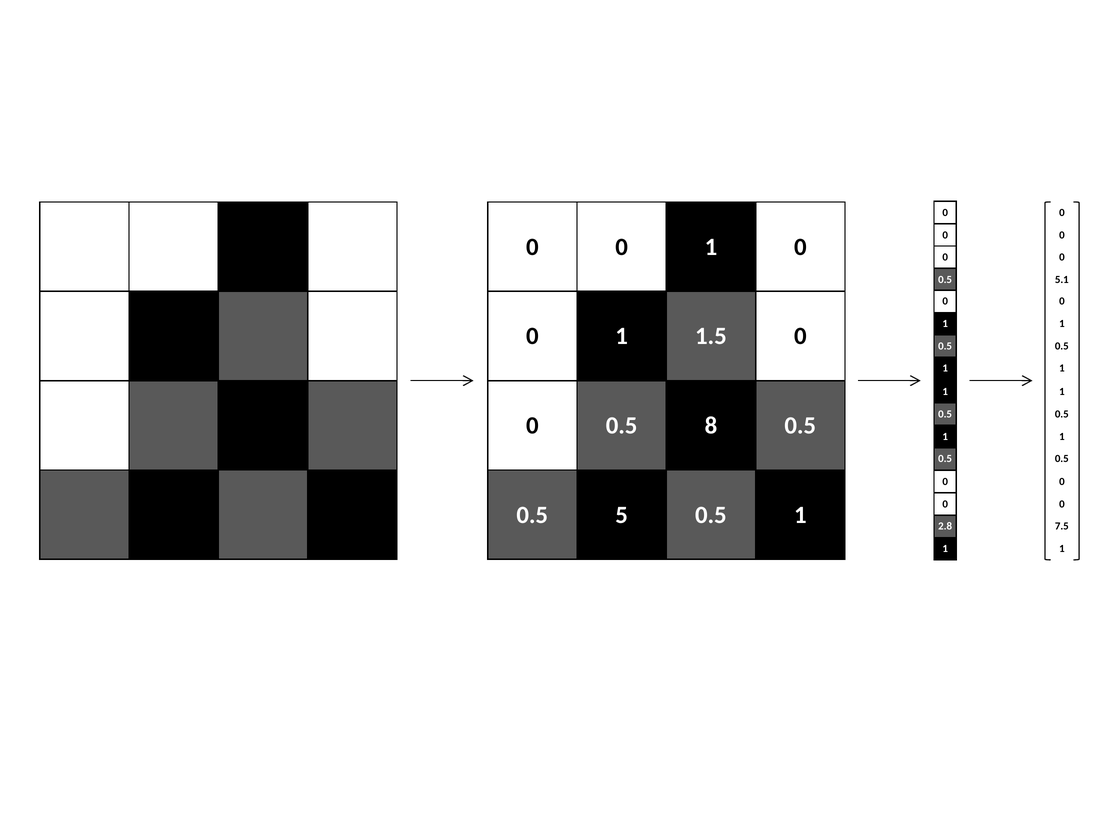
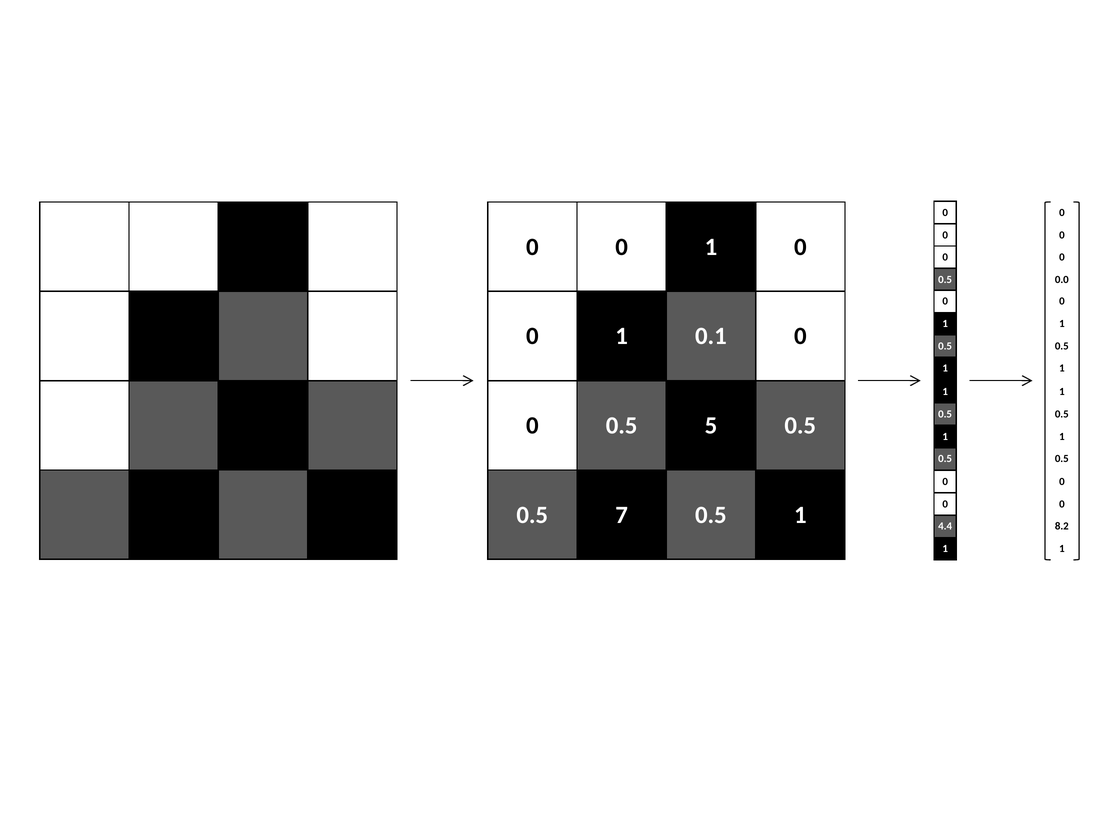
5.1: 5.1 -> 0.0
1.5: 1.5 -> 0.1
8: 8 -> 5
5: 5 -> 7
2.8: 2.8 -> 4.4
7.5: 7.5 -> 8.2
